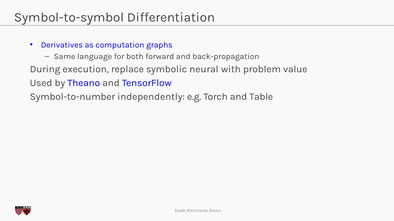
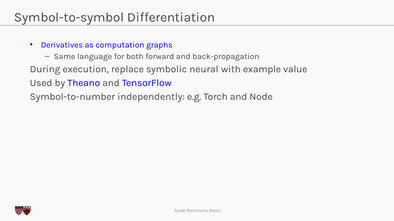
problem: problem -> example
Table: Table -> Node
